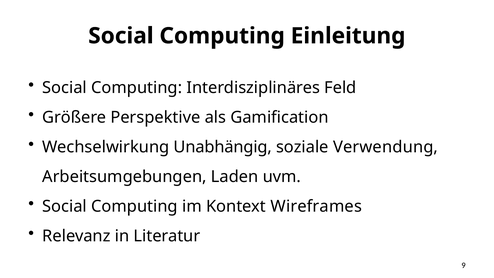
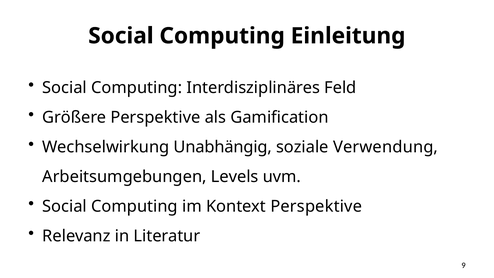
Laden: Laden -> Levels
Kontext Wireframes: Wireframes -> Perspektive
